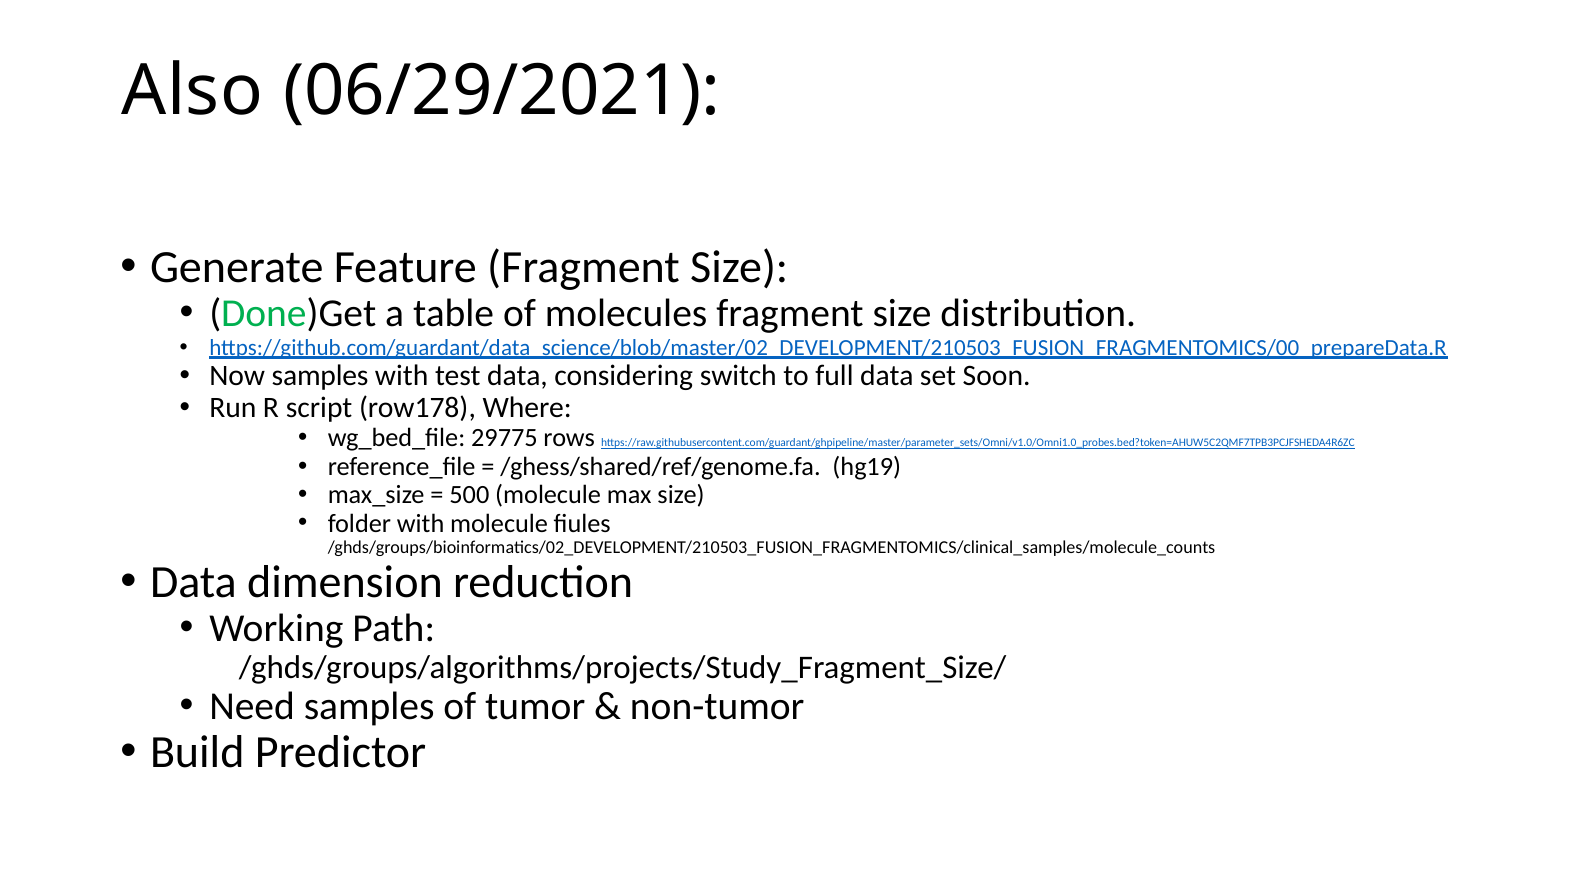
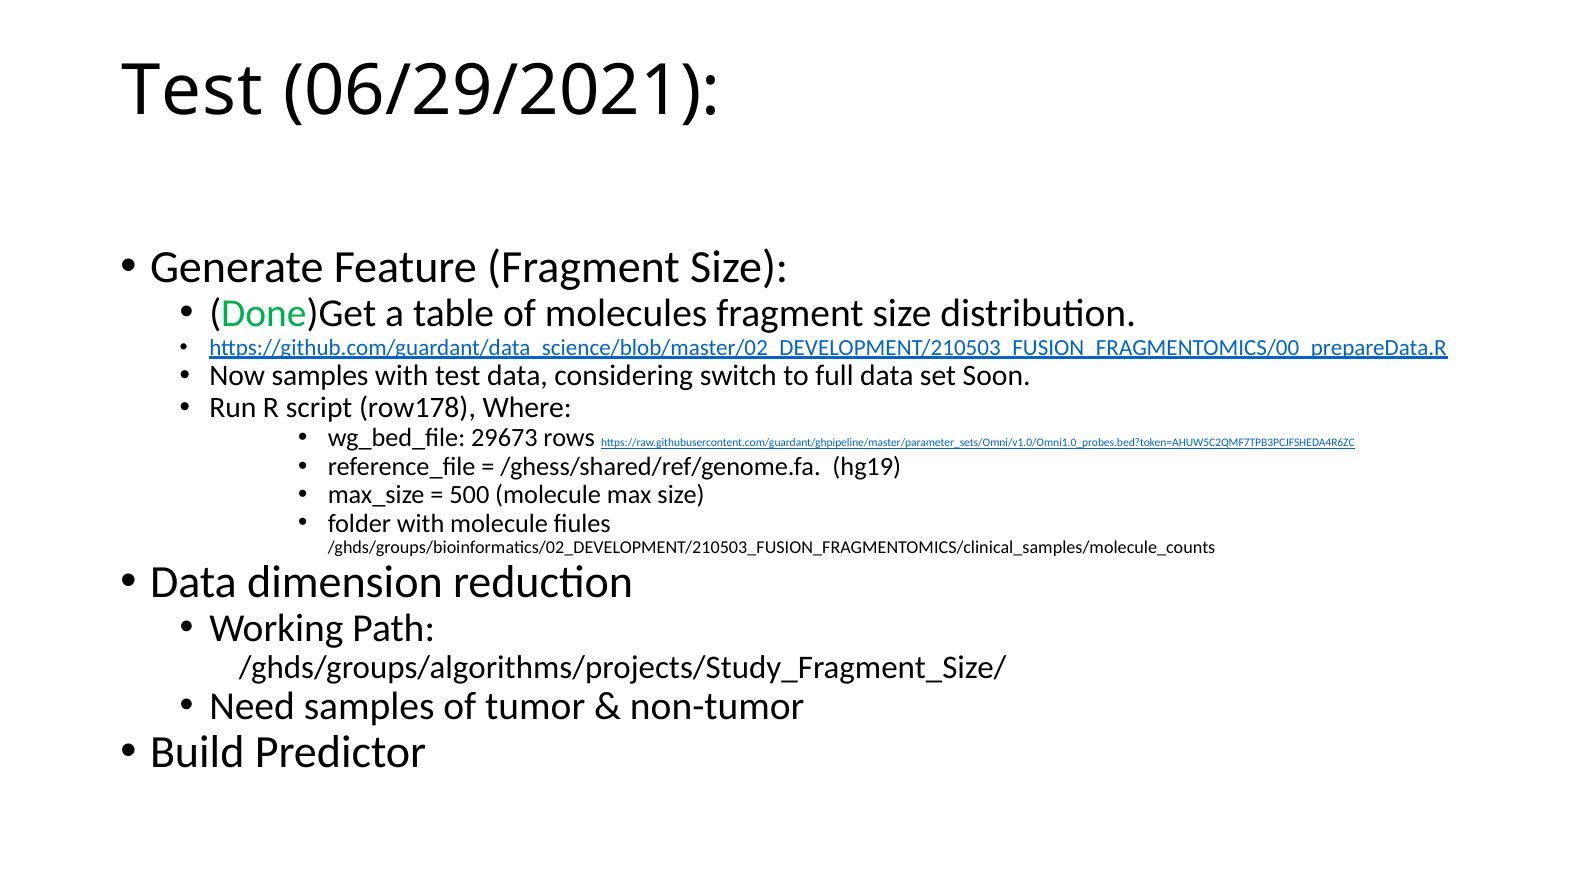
Also at (192, 91): Also -> Test
29775: 29775 -> 29673
